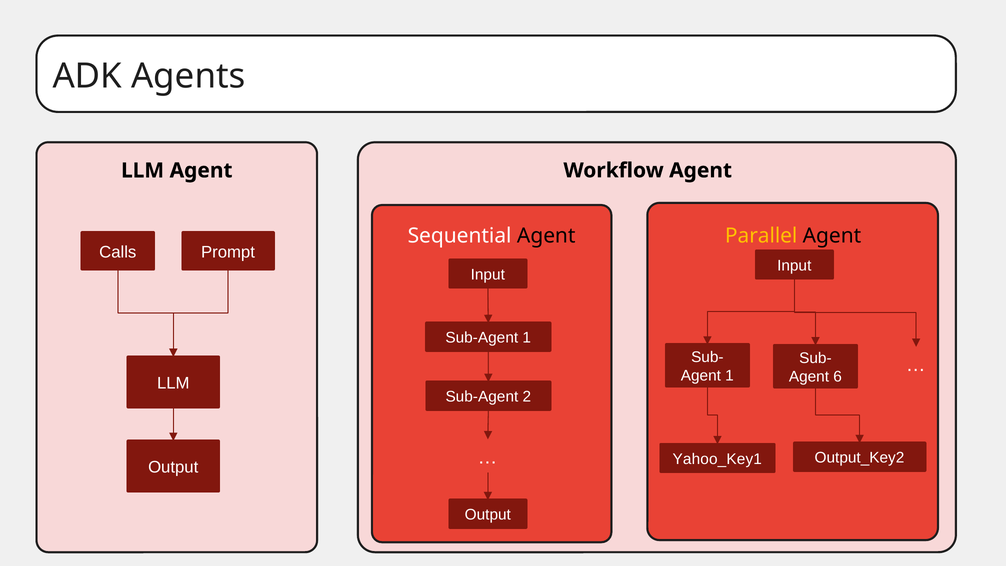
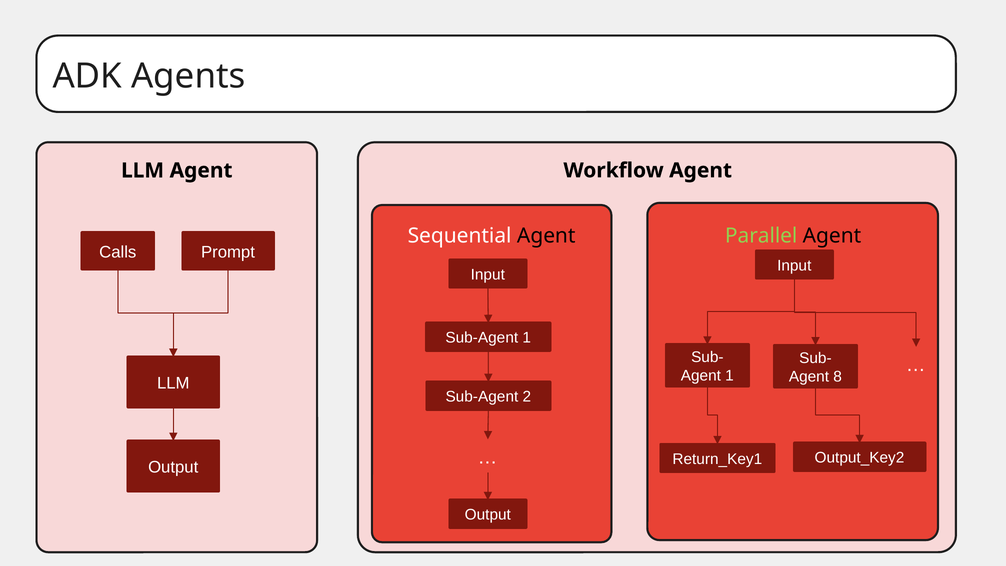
Parallel colour: yellow -> light green
6: 6 -> 8
Yahoo_Key1: Yahoo_Key1 -> Return_Key1
